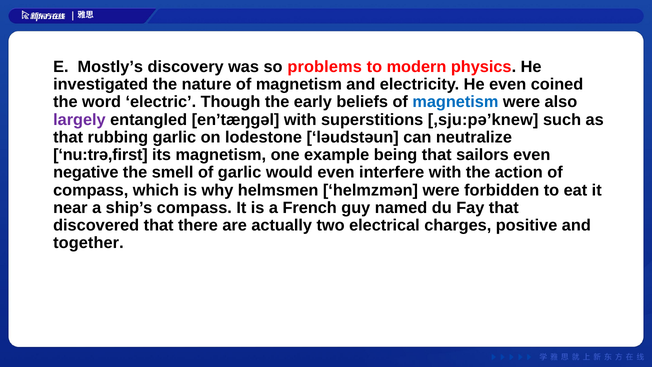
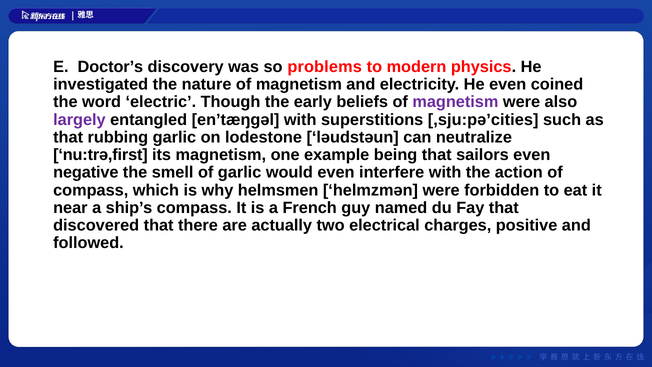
Mostly’s: Mostly’s -> Doctor’s
magnetism at (455, 102) colour: blue -> purple
,sju:pə’knew: ,sju:pə’knew -> ,sju:pə’cities
together: together -> followed
